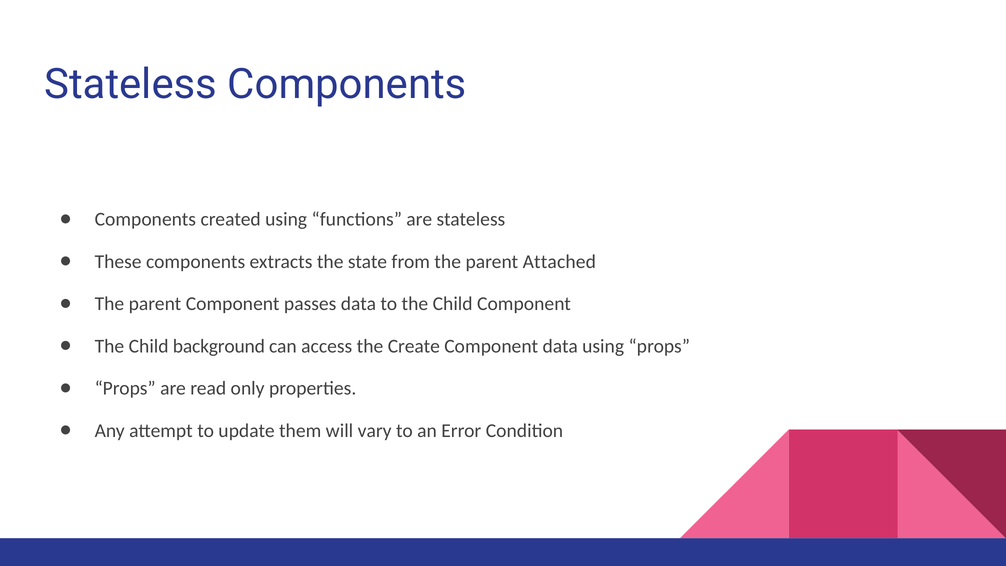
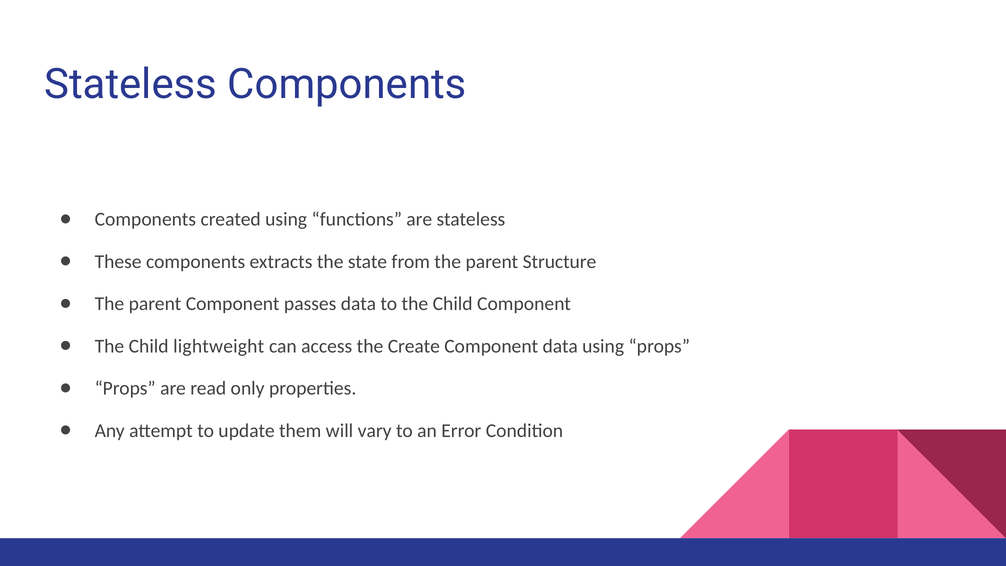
Attached: Attached -> Structure
background: background -> lightweight
